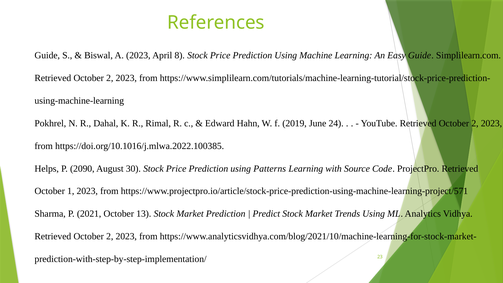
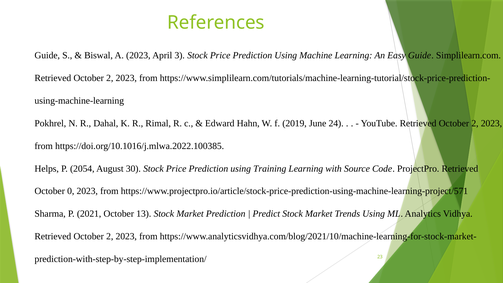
8: 8 -> 3
2090: 2090 -> 2054
Patterns: Patterns -> Training
1: 1 -> 0
